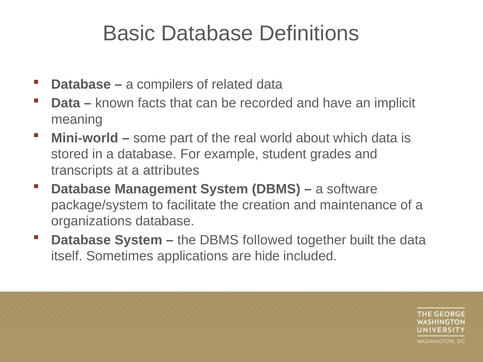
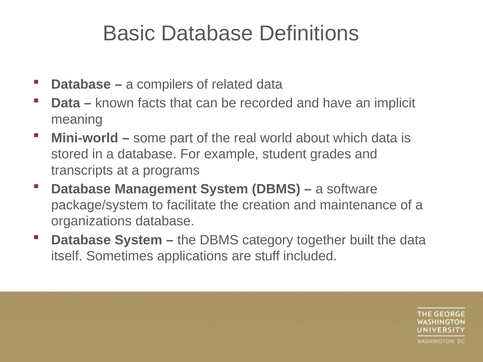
attributes: attributes -> programs
followed: followed -> category
hide: hide -> stuff
